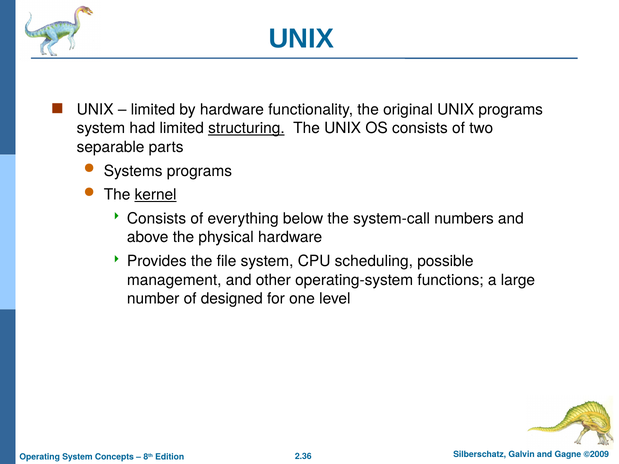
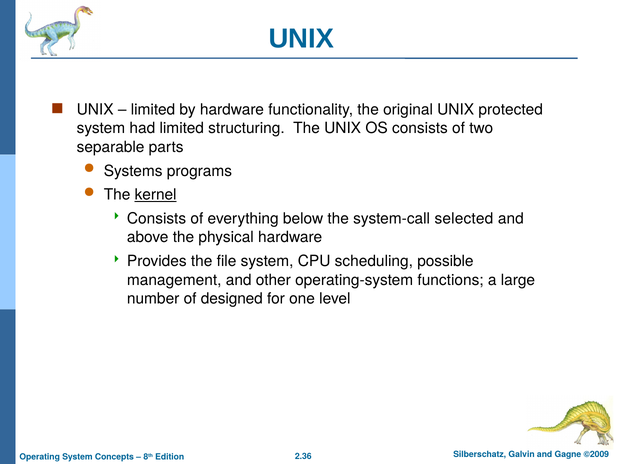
UNIX programs: programs -> protected
structuring underline: present -> none
numbers: numbers -> selected
